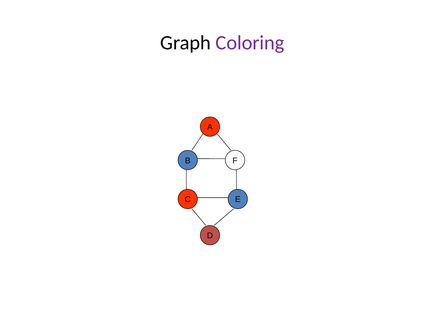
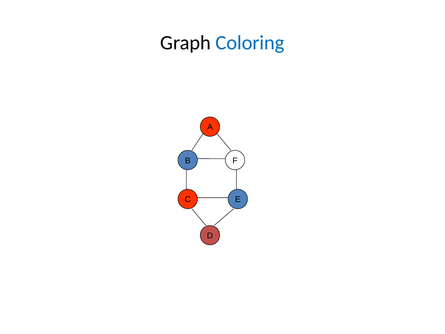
Coloring colour: purple -> blue
